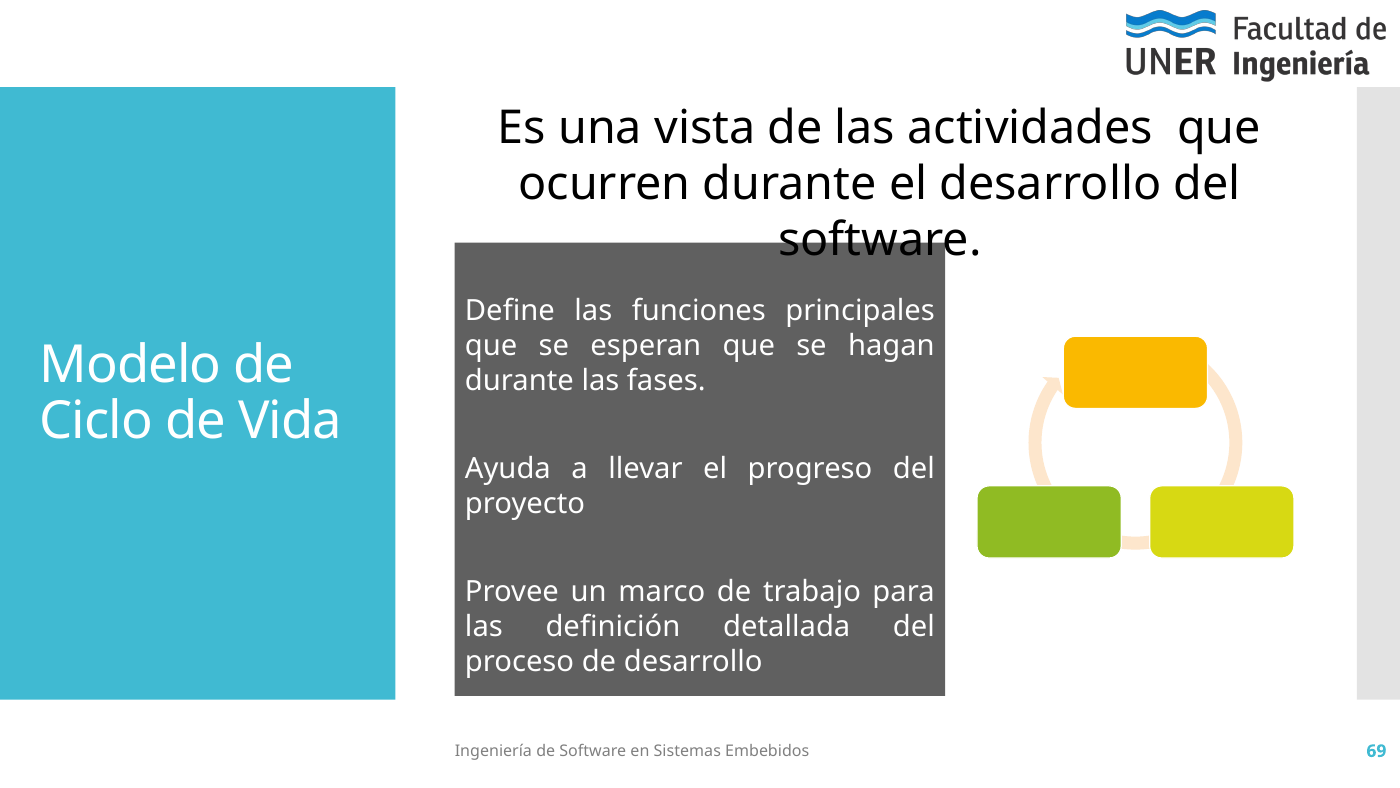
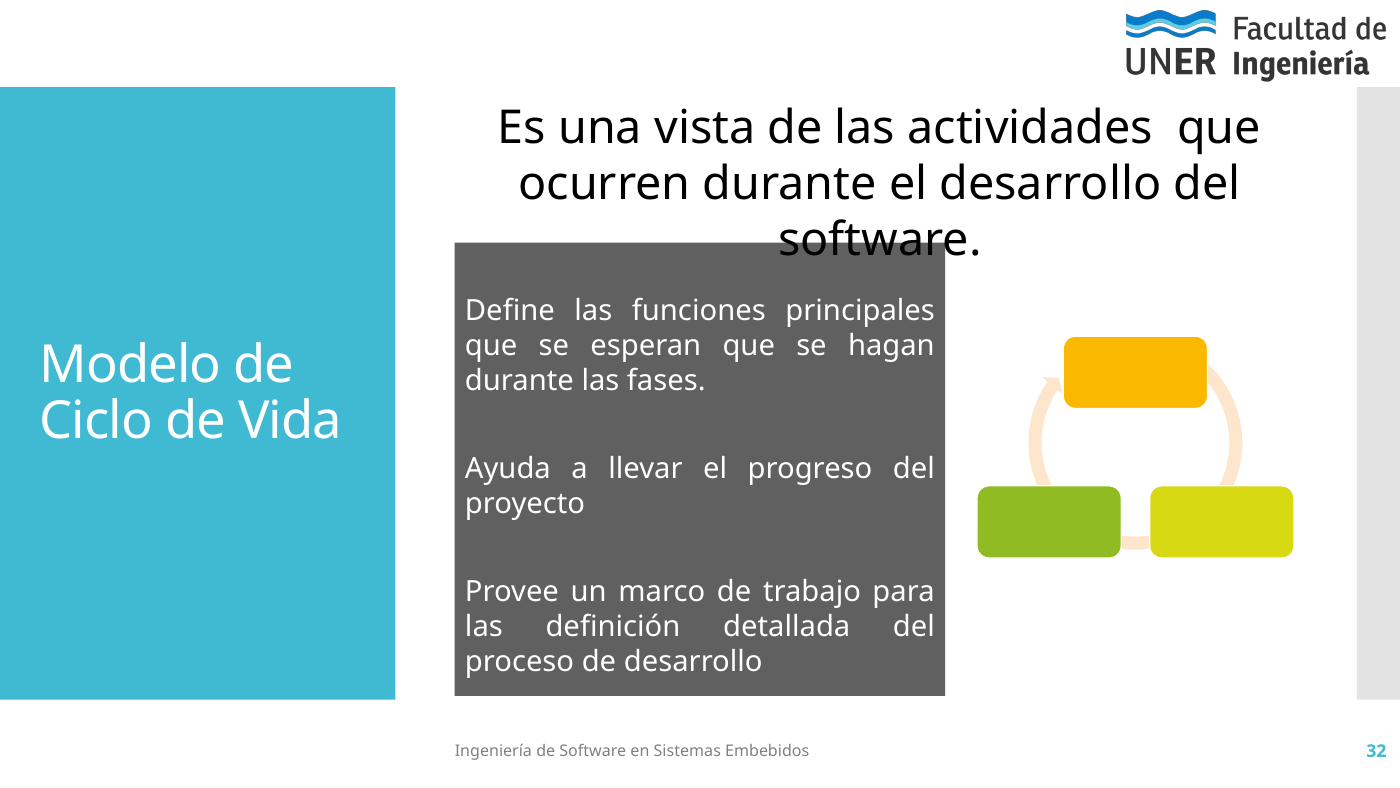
69: 69 -> 32
